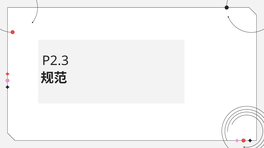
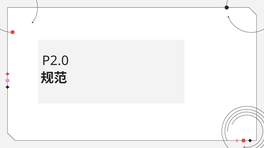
P2.3: P2.3 -> P2.0
